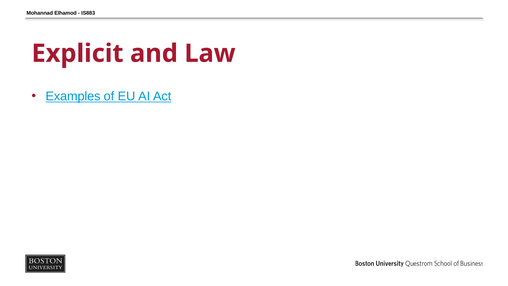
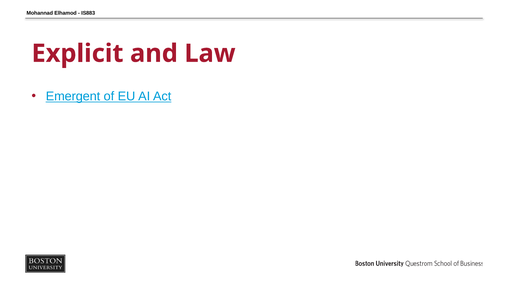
Examples: Examples -> Emergent
